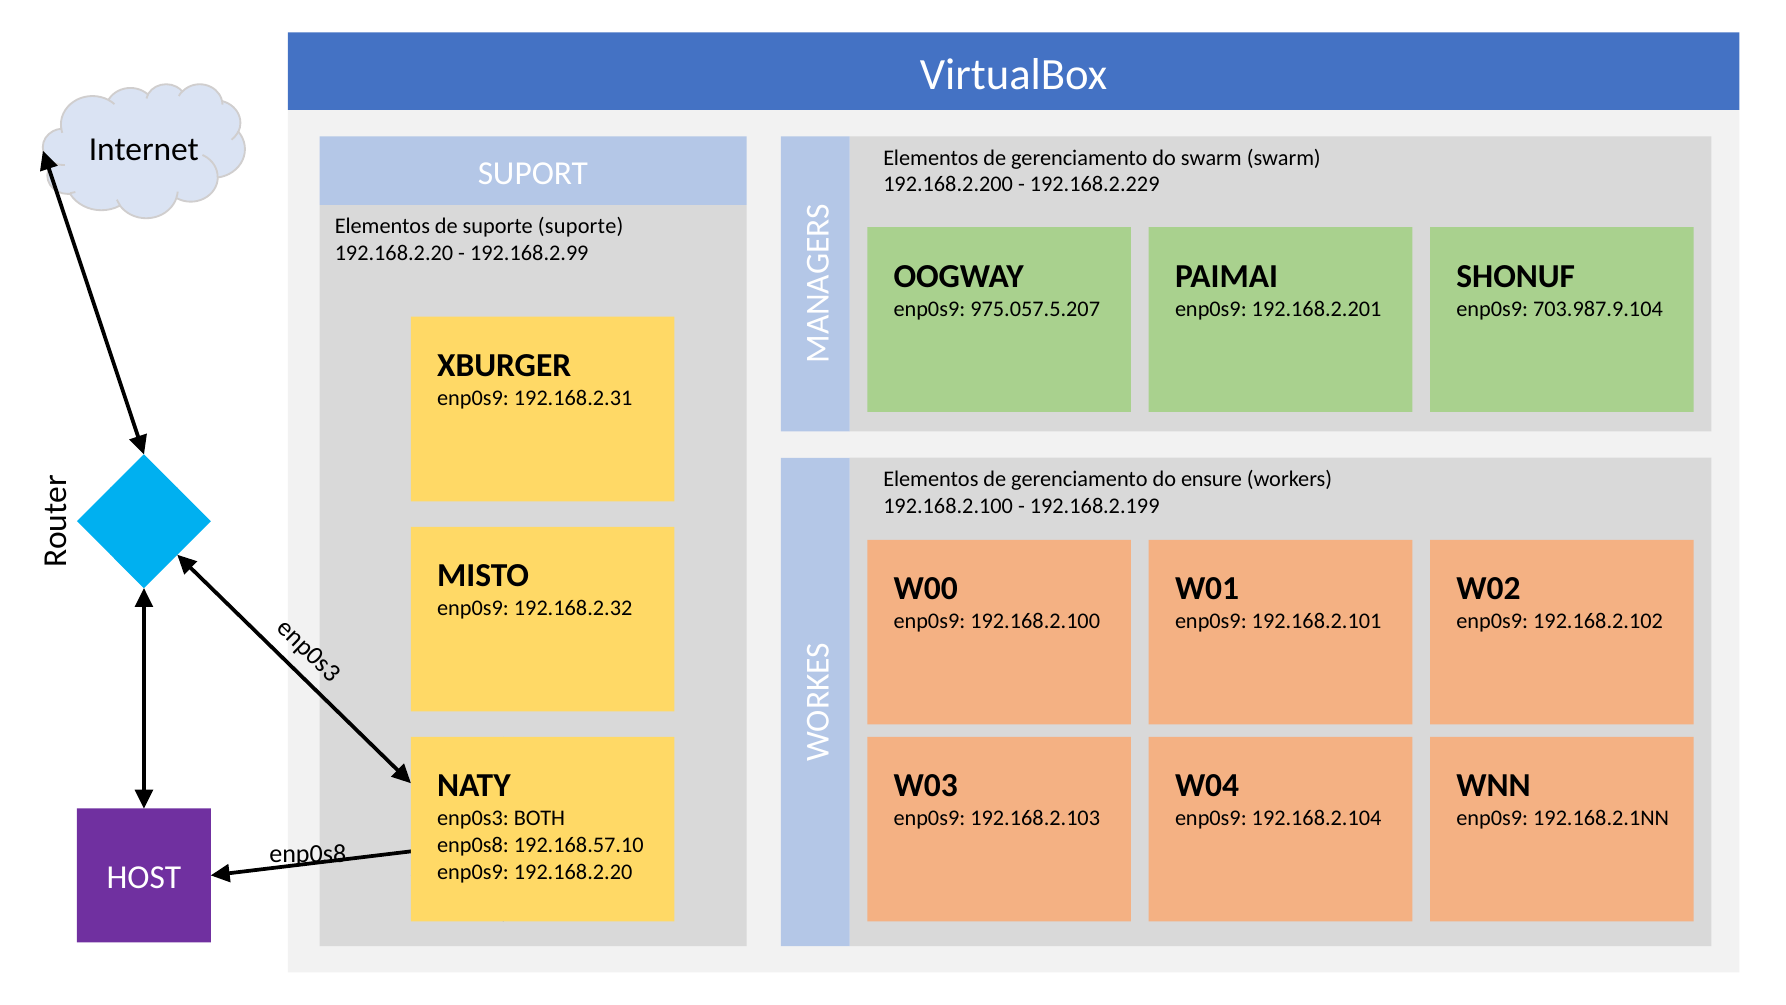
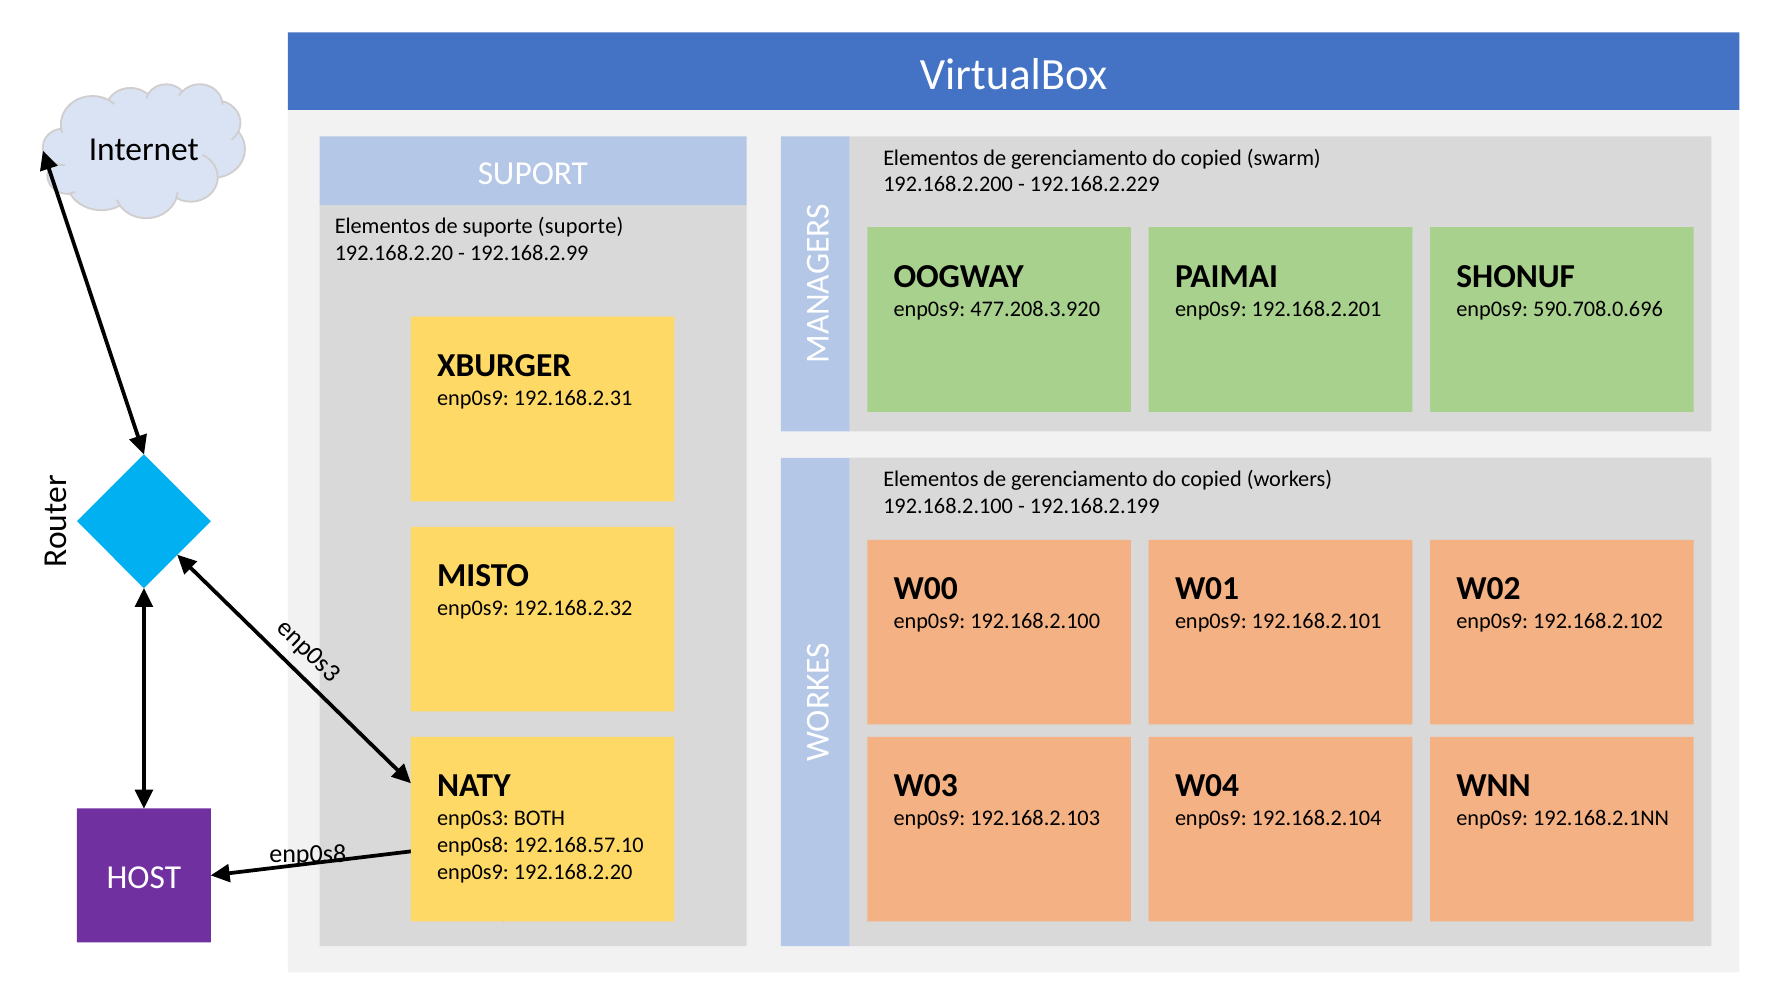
swarm at (1211, 158): swarm -> copied
975.057.5.207: 975.057.5.207 -> 477.208.3.920
703.987.9.104: 703.987.9.104 -> 590.708.0.696
ensure at (1212, 479): ensure -> copied
